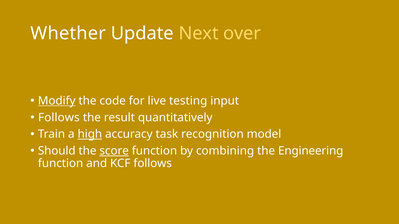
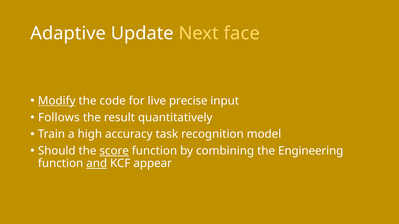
Whether: Whether -> Adaptive
over: over -> face
testing: testing -> precise
high underline: present -> none
and underline: none -> present
KCF follows: follows -> appear
